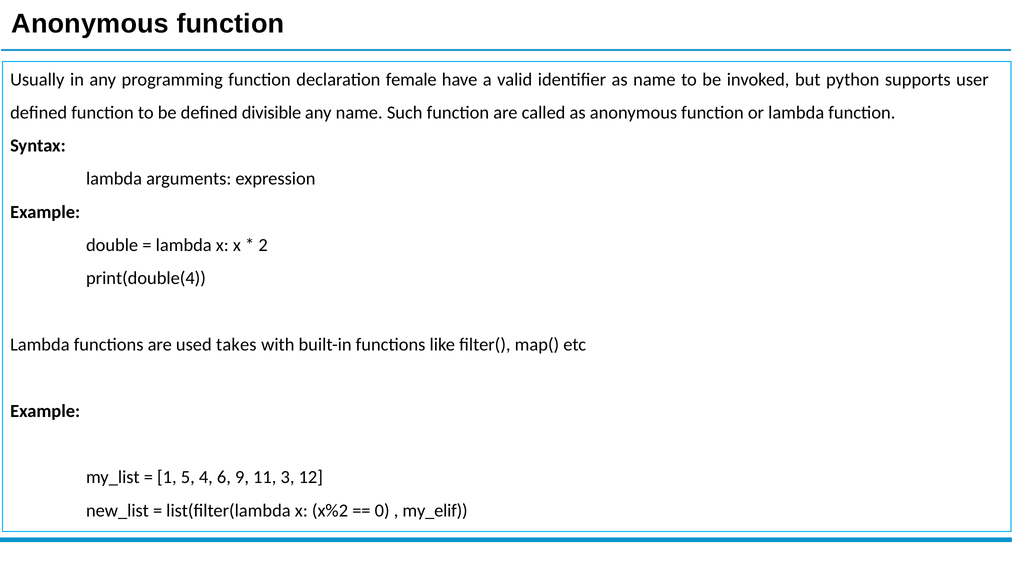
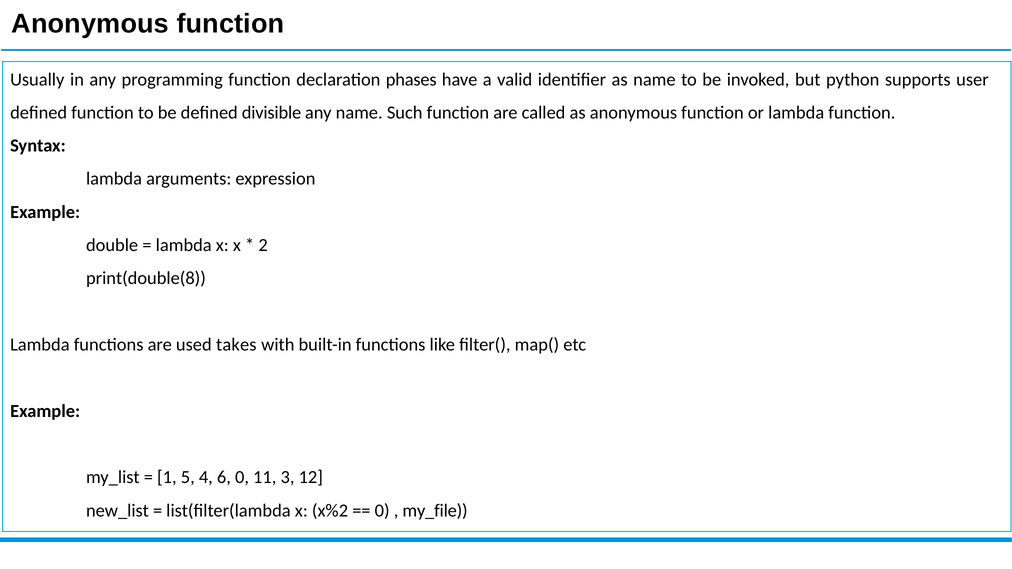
female: female -> phases
print(double(4: print(double(4 -> print(double(8
6 9: 9 -> 0
my_elif: my_elif -> my_file
